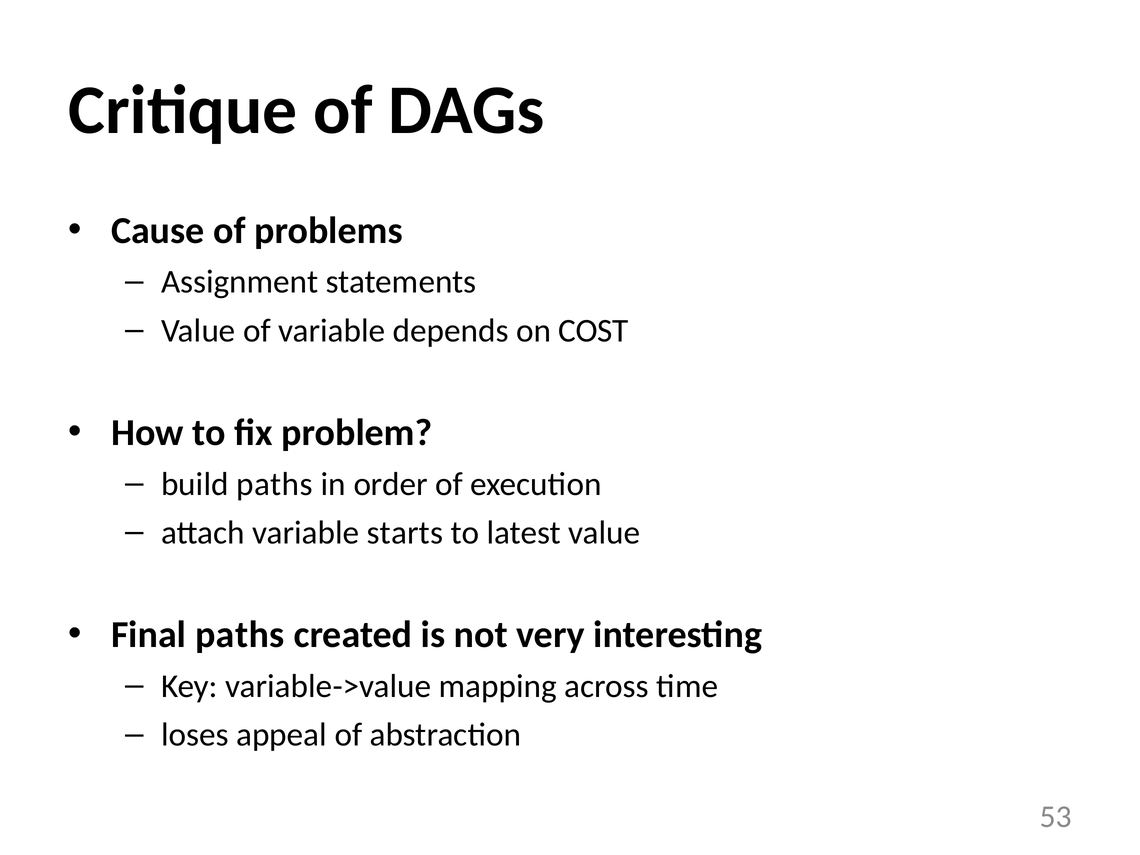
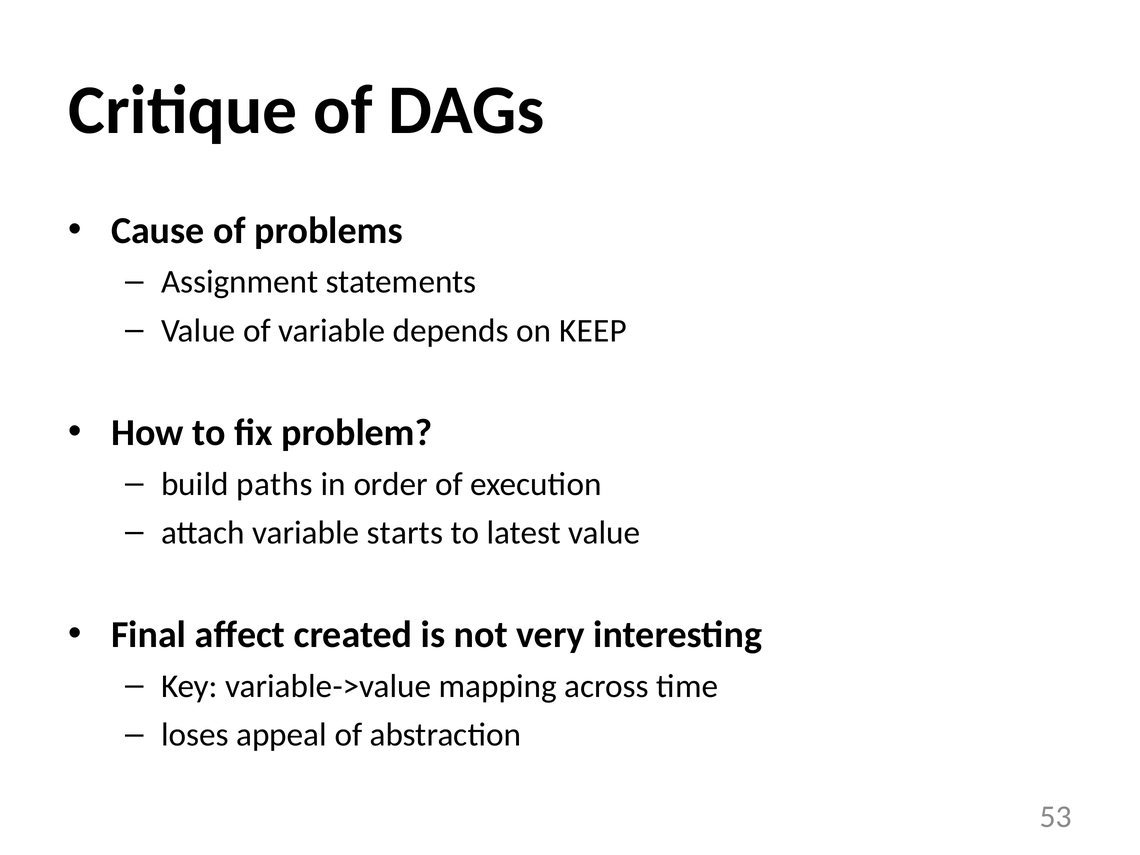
COST: COST -> KEEP
Final paths: paths -> affect
